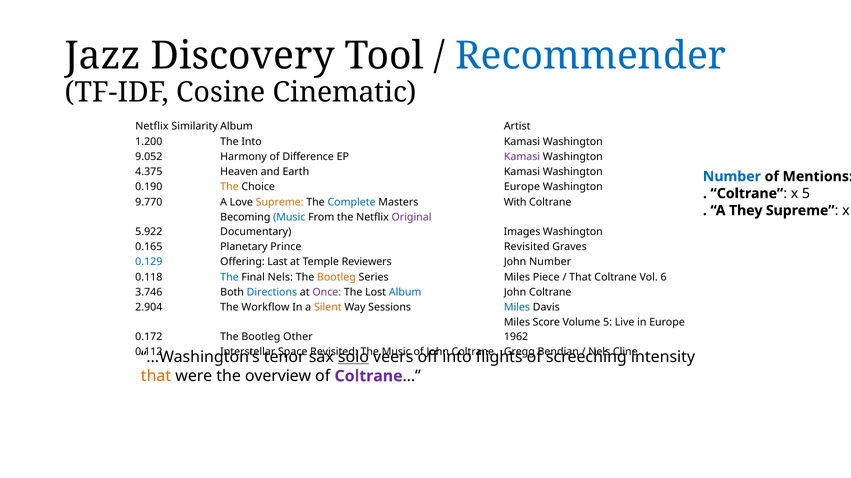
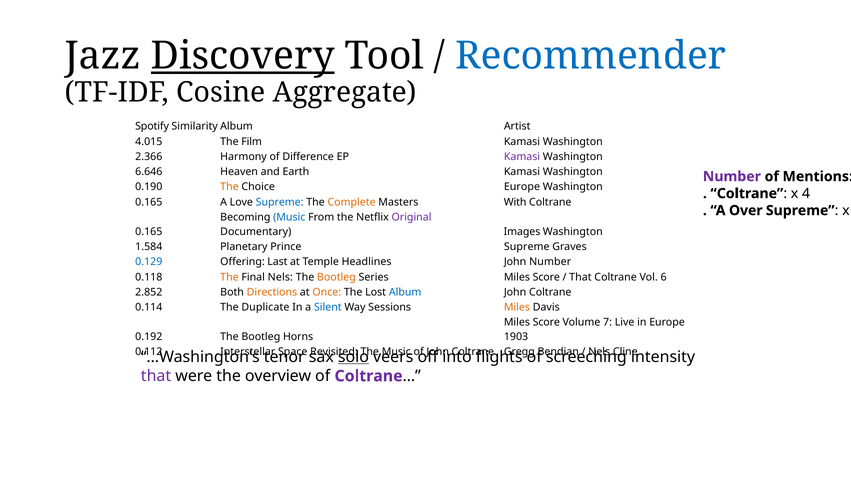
Discovery underline: none -> present
Cinematic: Cinematic -> Aggregate
Netflix at (152, 127): Netflix -> Spotify
1.200: 1.200 -> 4.015
The Into: Into -> Film
9.052: 9.052 -> 2.366
4.375: 4.375 -> 6.646
Number at (732, 177) colour: blue -> purple
x 5: 5 -> 4
9.770 at (149, 202): 9.770 -> 0.165
Supreme at (280, 202) colour: orange -> blue
Complete colour: blue -> orange
They: They -> Over
5.922 at (149, 232): 5.922 -> 0.165
0.165: 0.165 -> 1.584
Prince Revisited: Revisited -> Supreme
Reviewers: Reviewers -> Headlines
The at (229, 277) colour: blue -> orange
Series Miles Piece: Piece -> Score
3.746: 3.746 -> 2.852
Directions colour: blue -> orange
Once colour: purple -> orange
2.904: 2.904 -> 0.114
Workflow: Workflow -> Duplicate
Silent colour: orange -> blue
Miles at (517, 308) colour: blue -> orange
Volume 5: 5 -> 7
0.172: 0.172 -> 0.192
Other: Other -> Horns
1962: 1962 -> 1903
that at (156, 377) colour: orange -> purple
